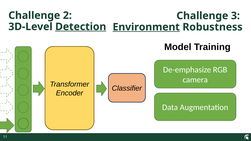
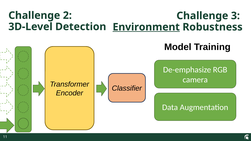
Detection underline: present -> none
